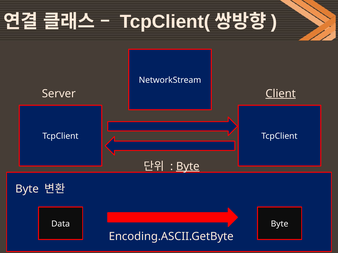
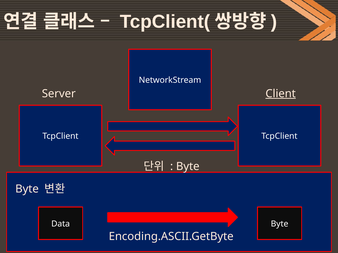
Byte at (188, 167) underline: present -> none
